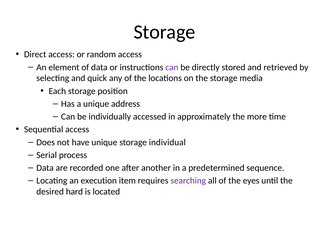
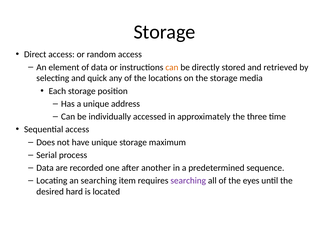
can at (172, 67) colour: purple -> orange
more: more -> three
individual: individual -> maximum
an execution: execution -> searching
